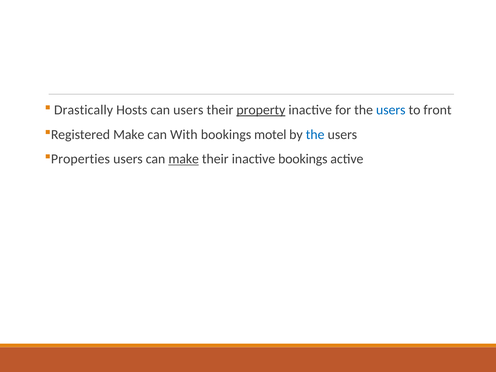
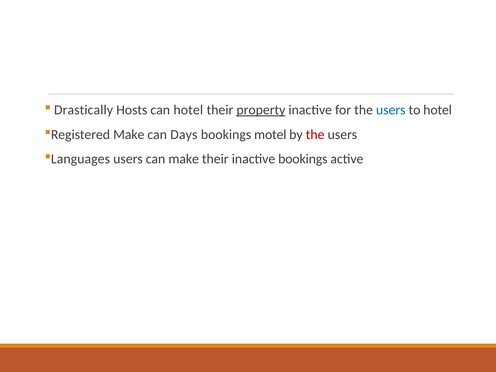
can users: users -> hotel
to front: front -> hotel
With: With -> Days
the at (315, 135) colour: blue -> red
Properties: Properties -> Languages
make at (184, 159) underline: present -> none
